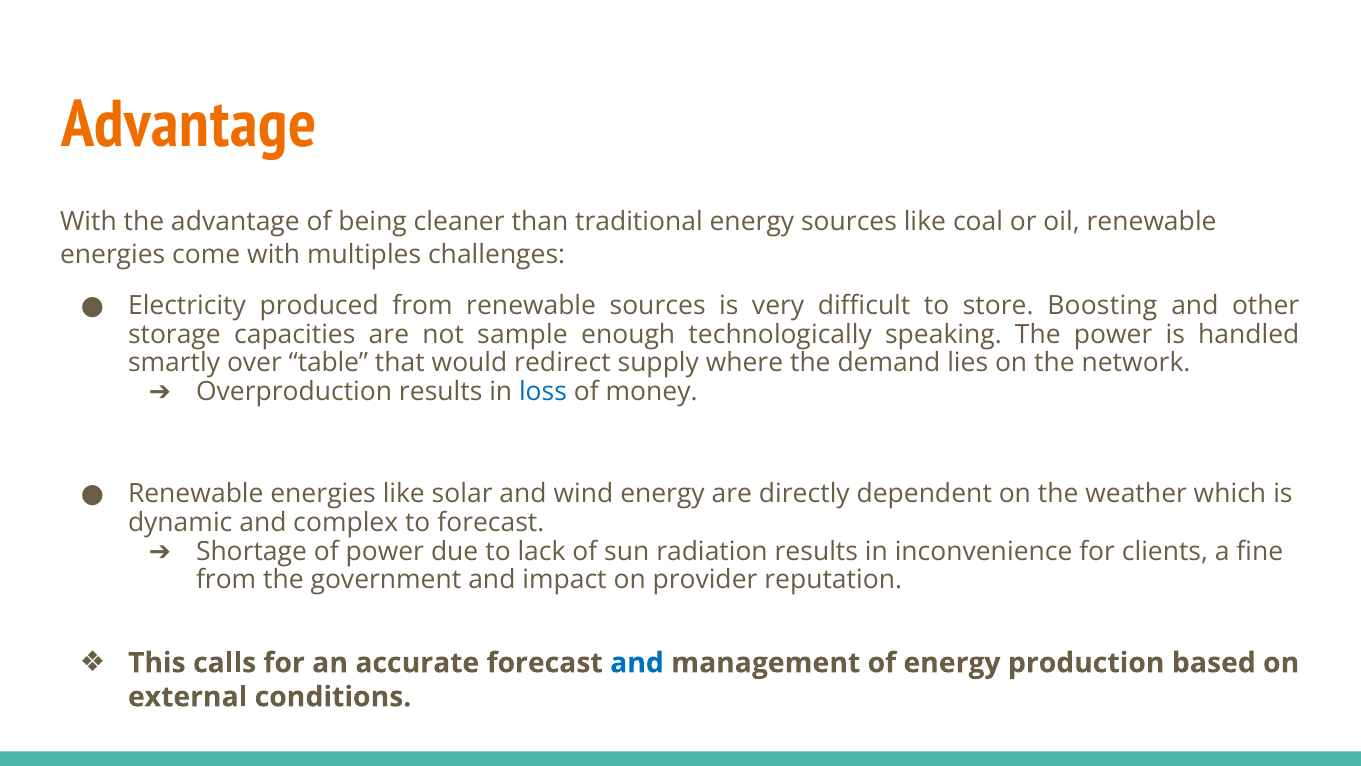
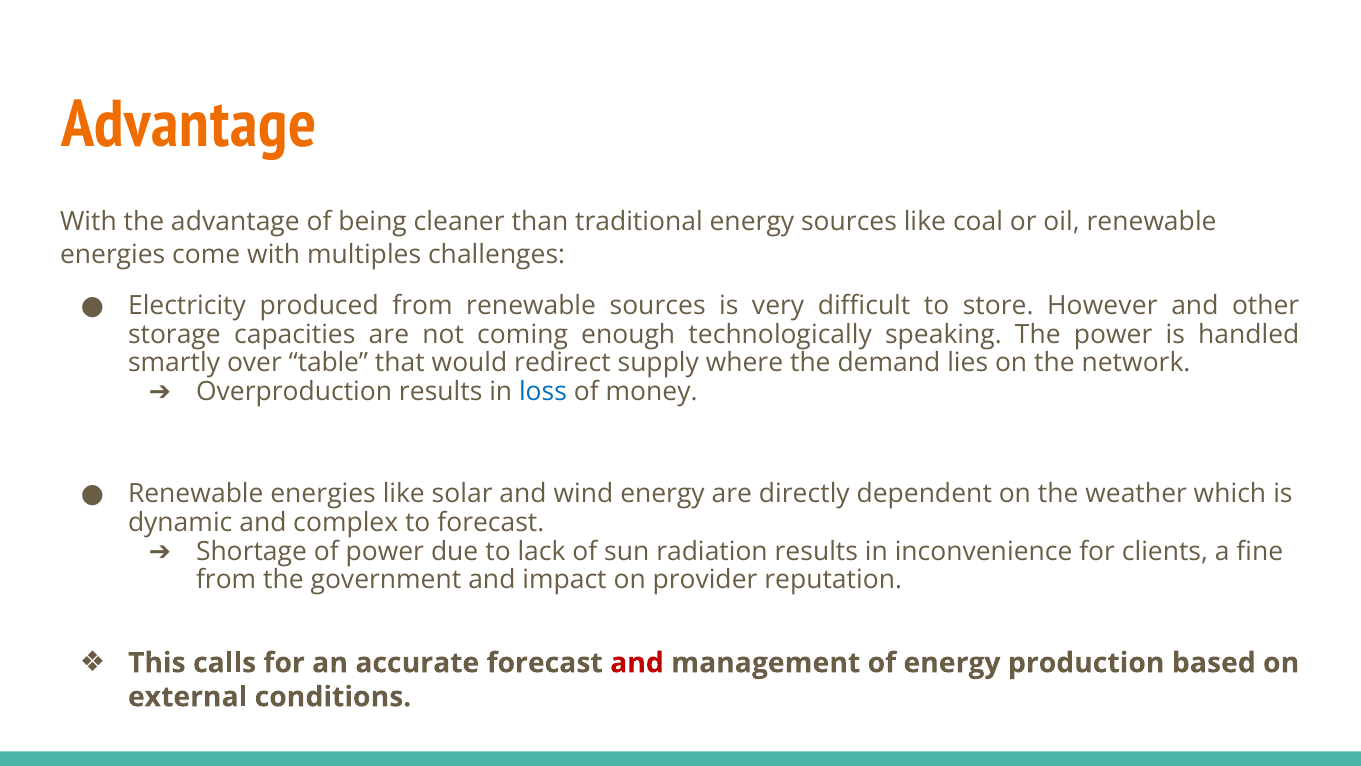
Boosting: Boosting -> However
sample: sample -> coming
and at (637, 663) colour: blue -> red
